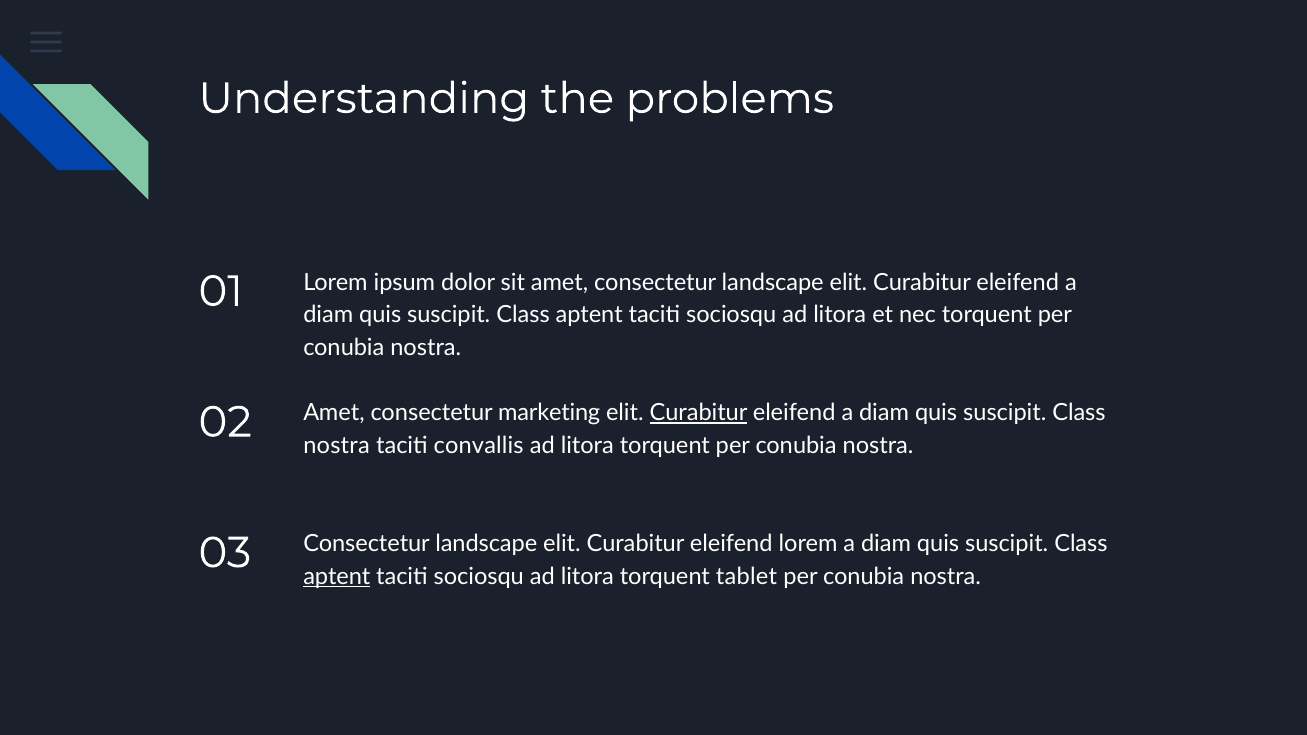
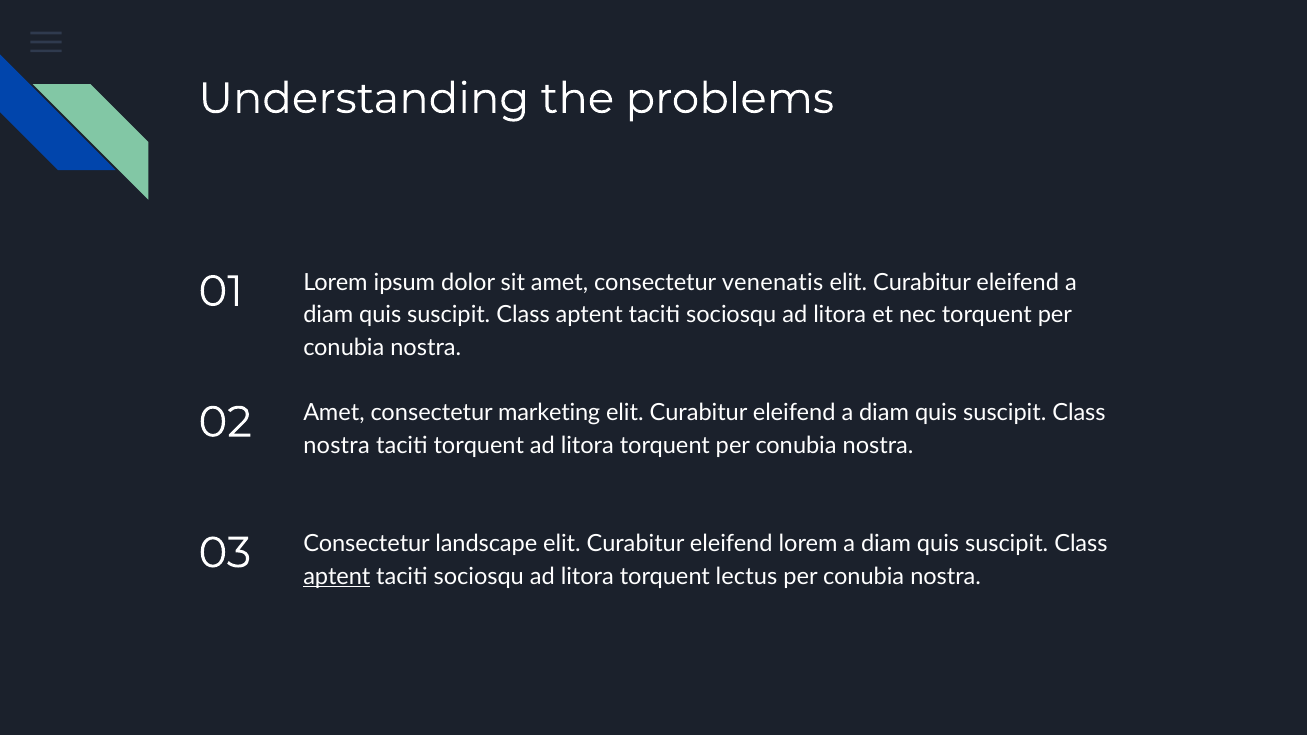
amet consectetur landscape: landscape -> venenatis
Curabitur at (698, 413) underline: present -> none
taciti convallis: convallis -> torquent
tablet: tablet -> lectus
